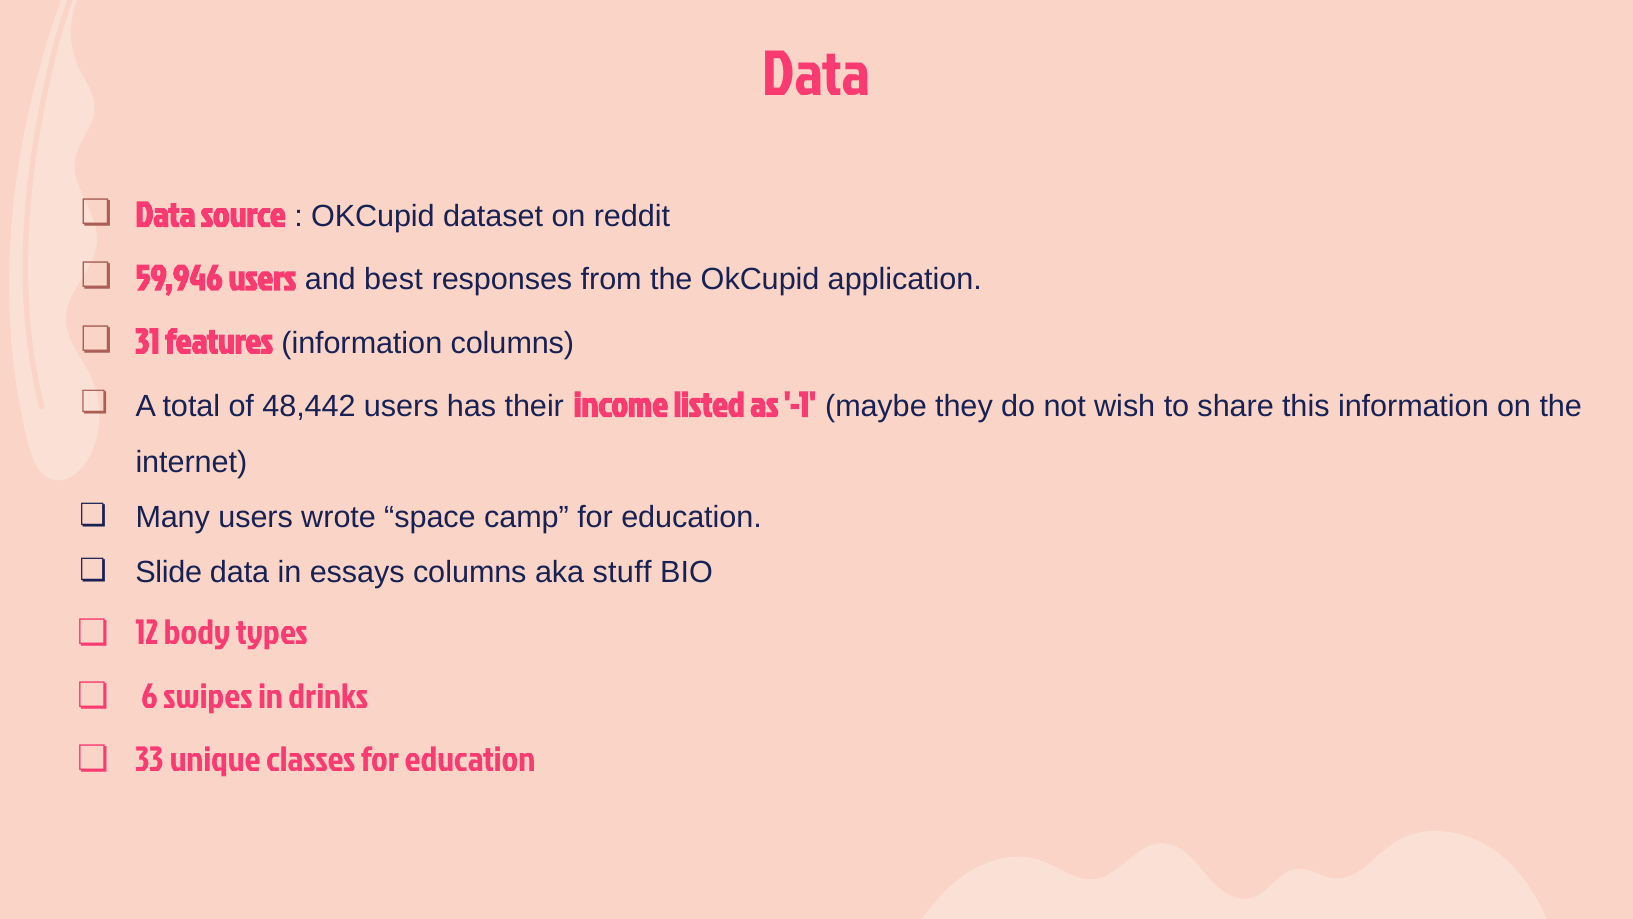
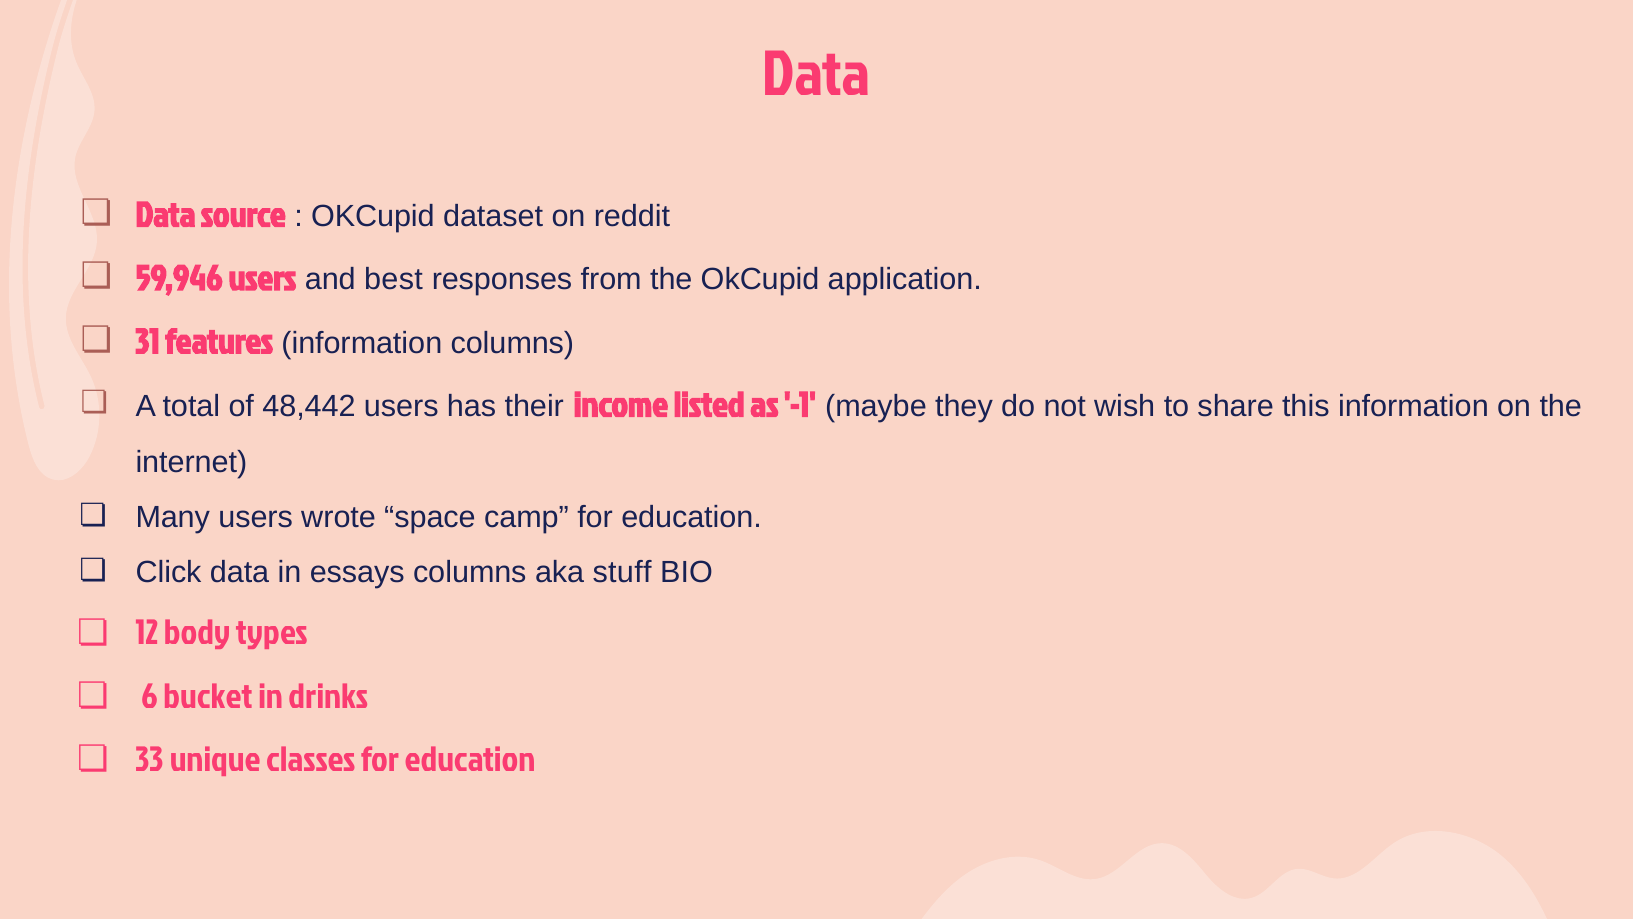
Slide: Slide -> Click
swipes: swipes -> bucket
